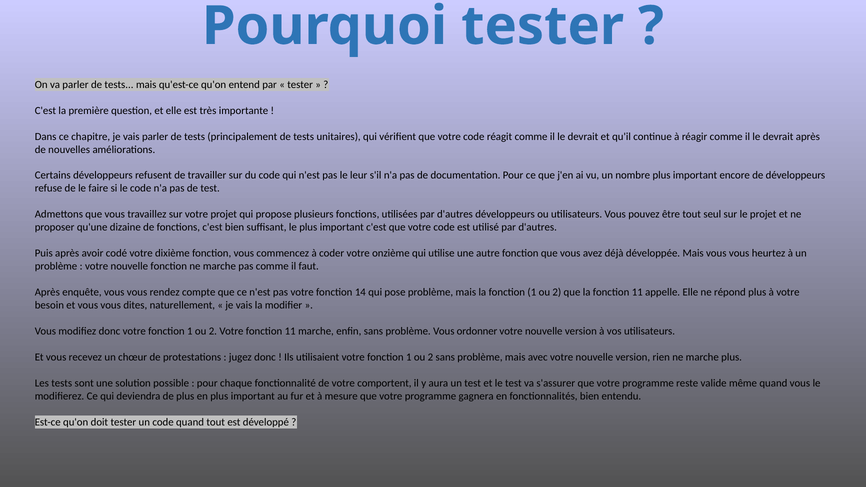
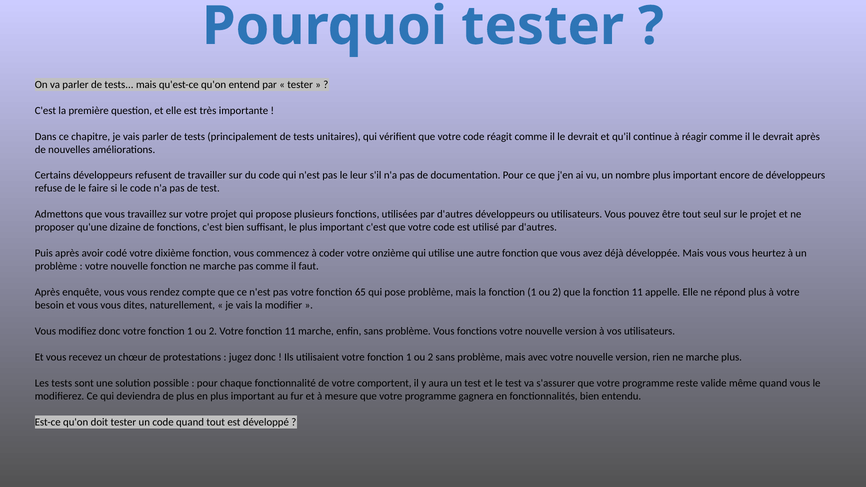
14: 14 -> 65
Vous ordonner: ordonner -> fonctions
